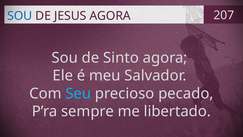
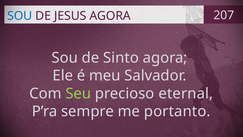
Seu colour: light blue -> light green
pecado: pecado -> eternal
libertado: libertado -> portanto
